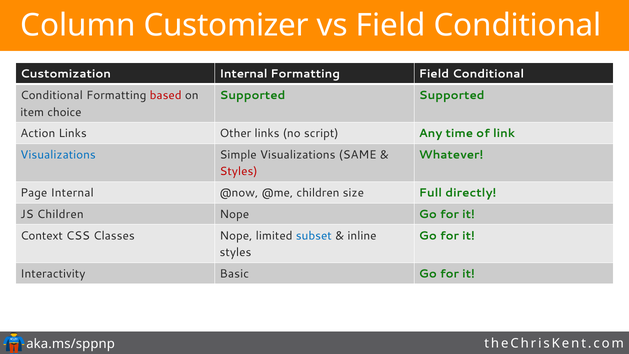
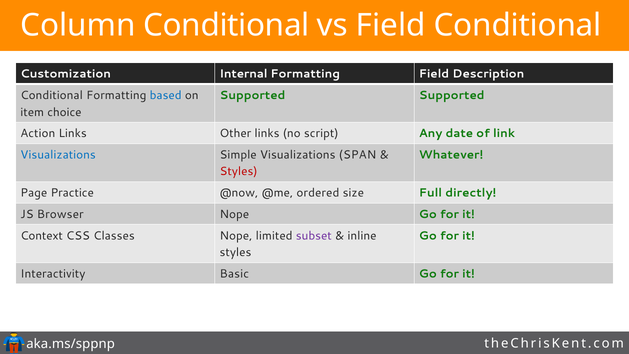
Column Customizer: Customizer -> Conditional
Formatting Field Conditional: Conditional -> Description
based colour: red -> blue
time: time -> date
SAME: SAME -> SPAN
Page Internal: Internal -> Practice
@me children: children -> ordered
JS Children: Children -> Browser
subset colour: blue -> purple
